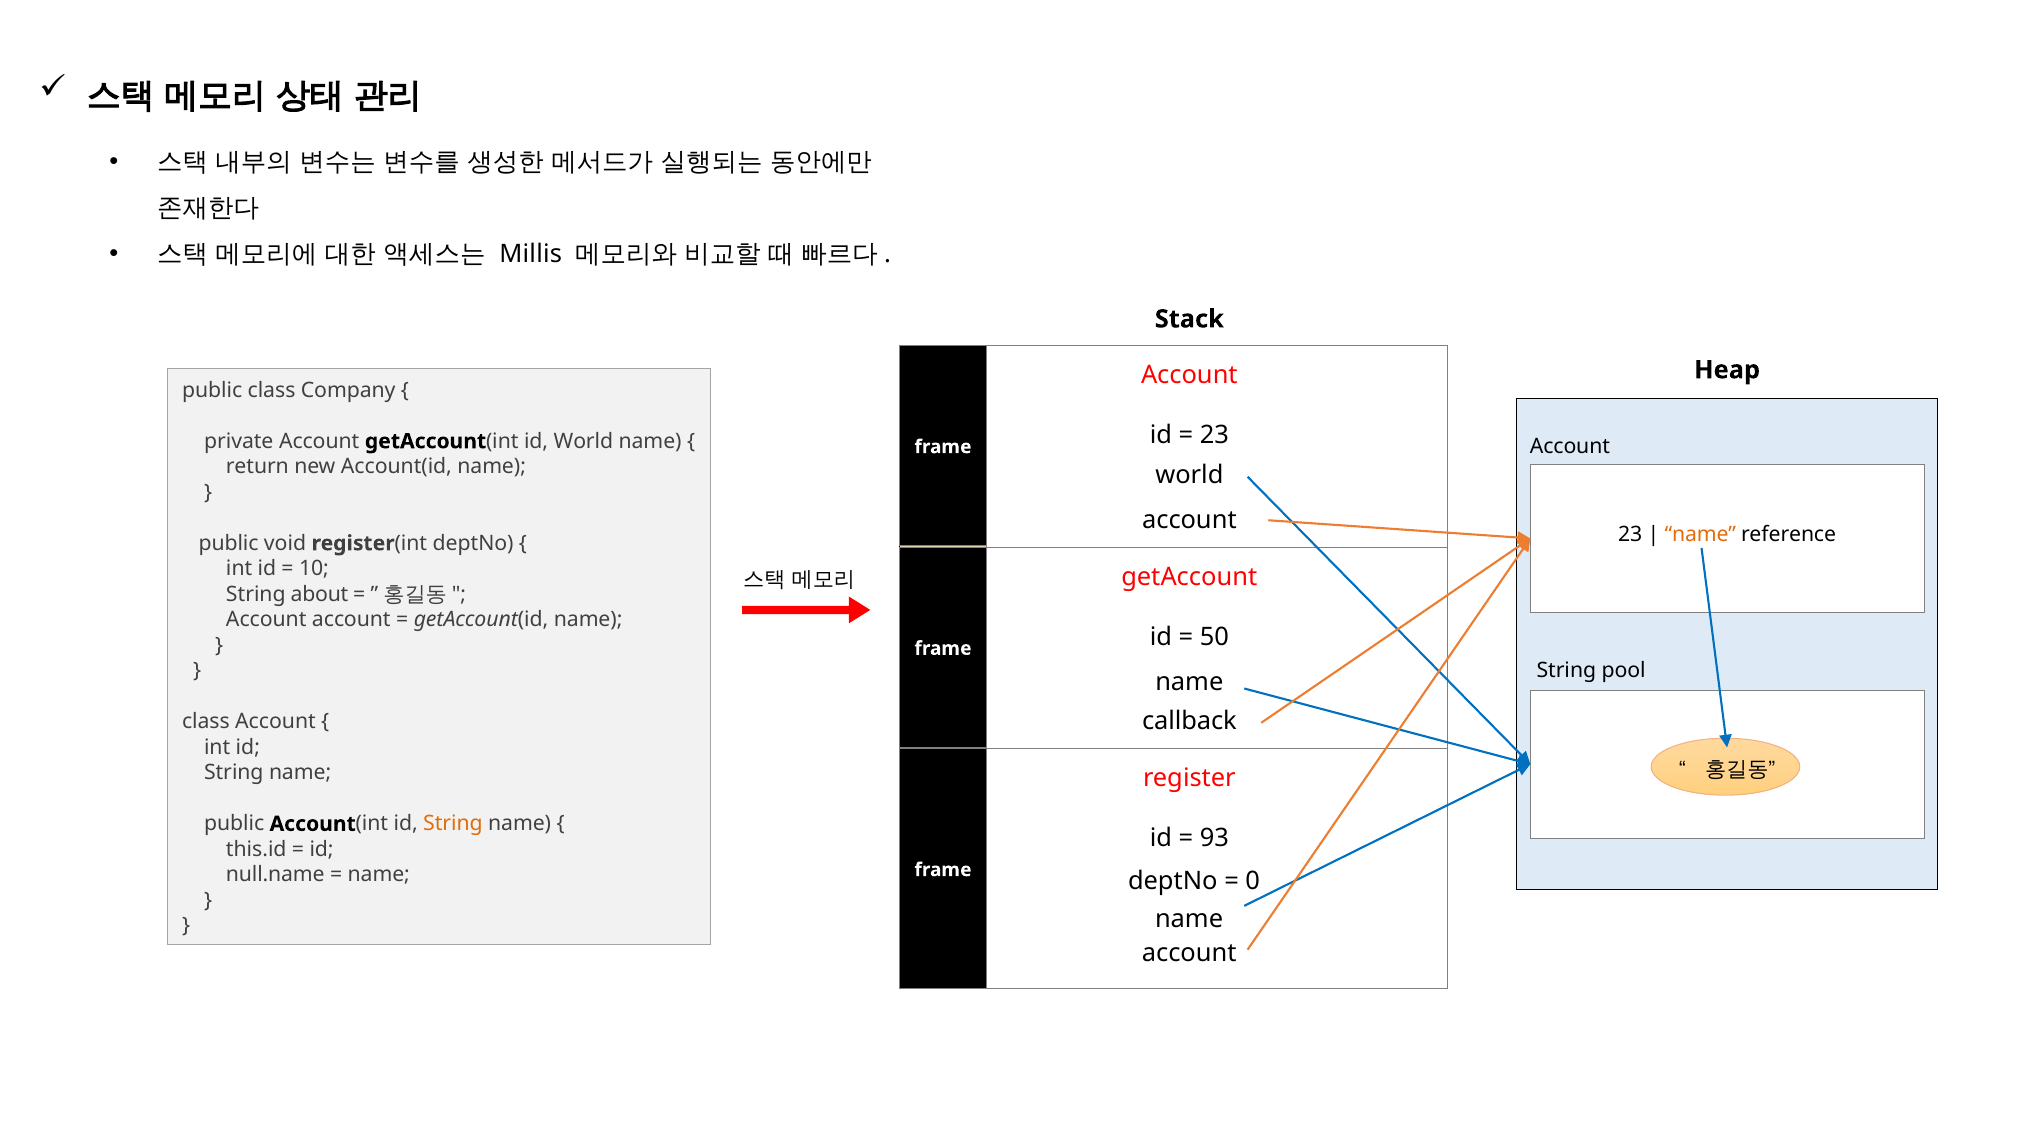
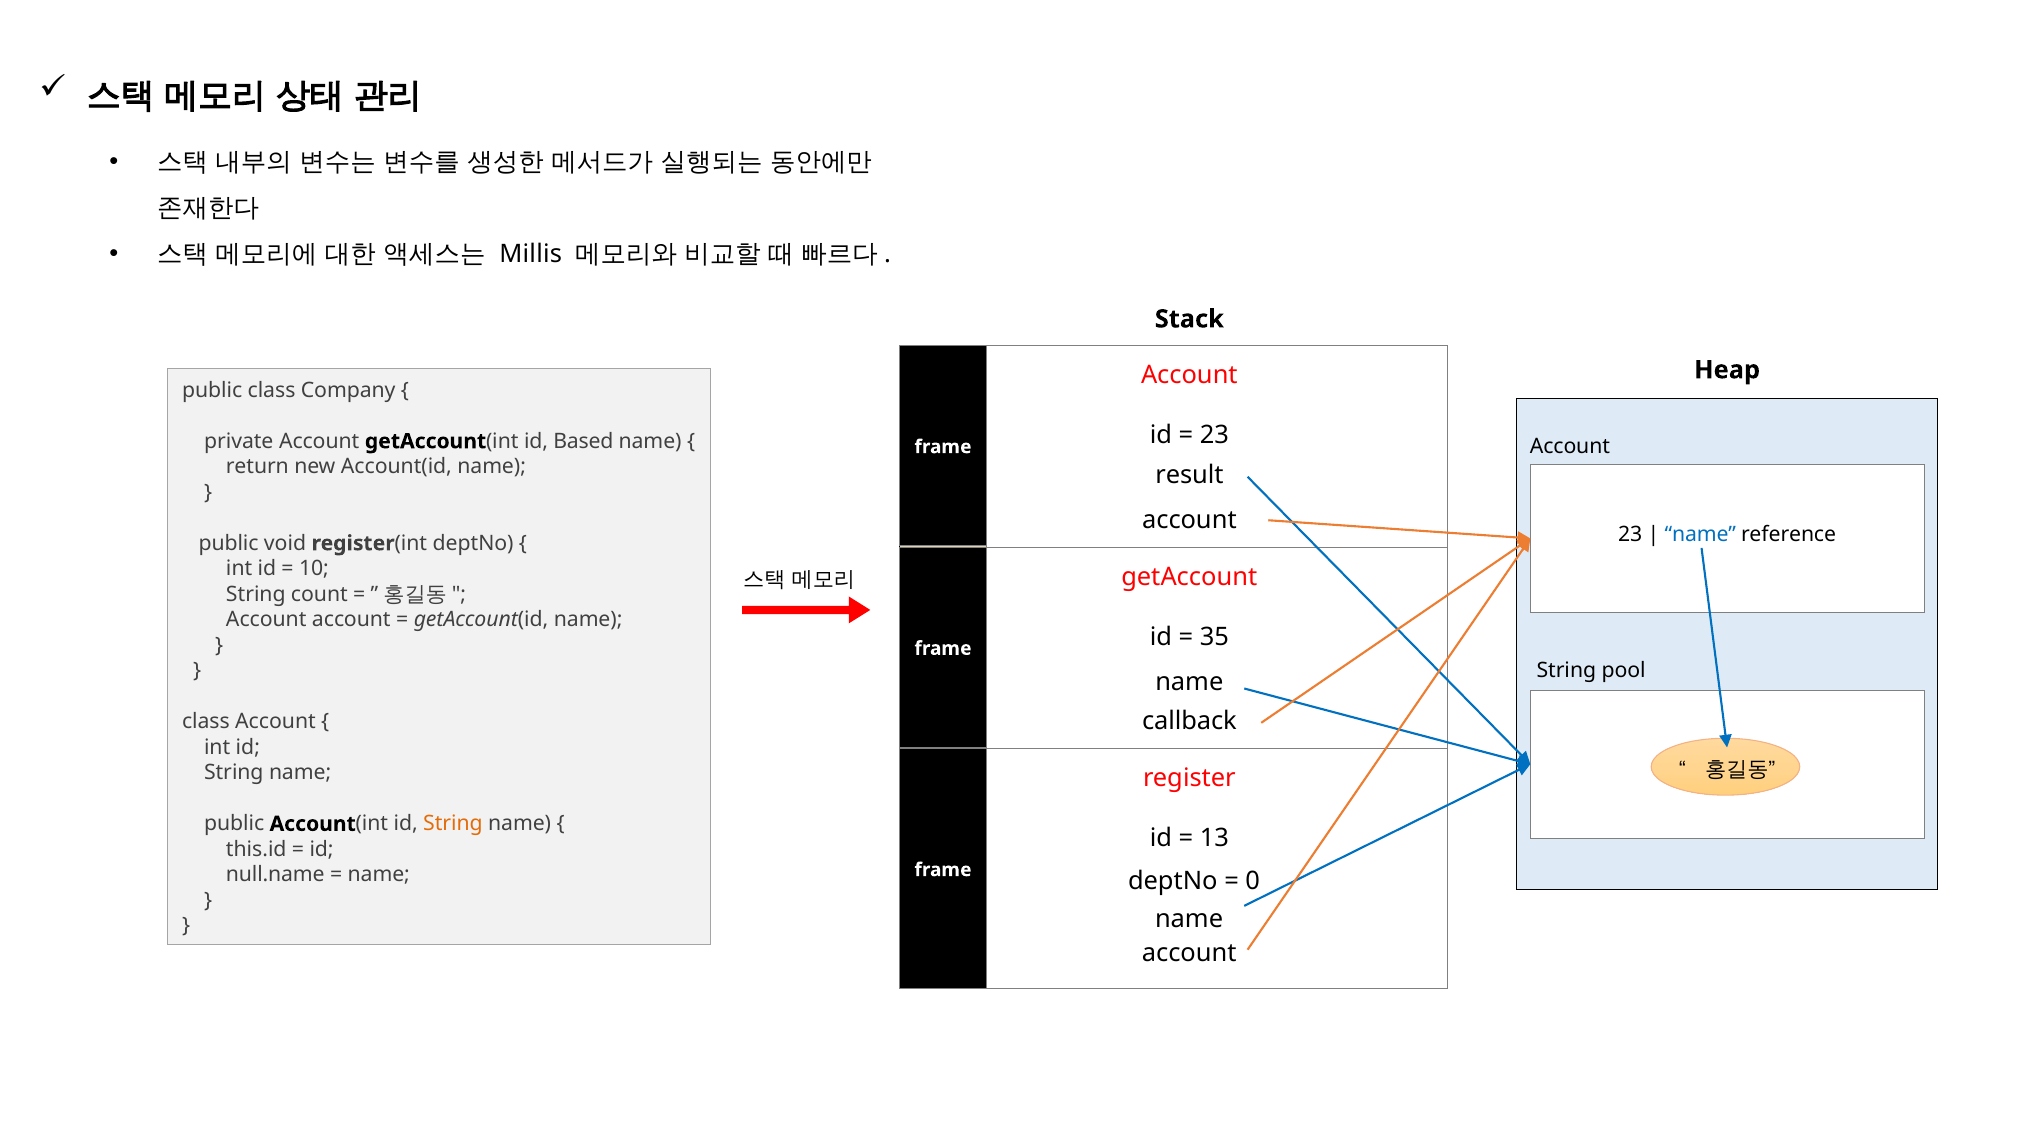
id World: World -> Based
world at (1189, 475): world -> result
name at (1700, 535) colour: orange -> blue
about: about -> count
50: 50 -> 35
93: 93 -> 13
